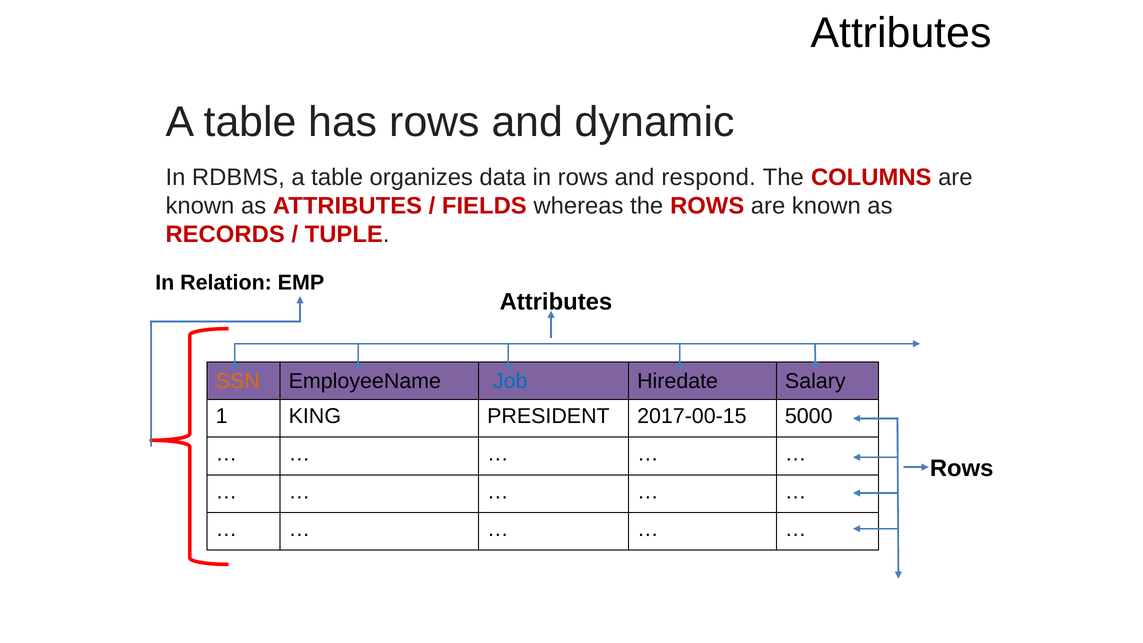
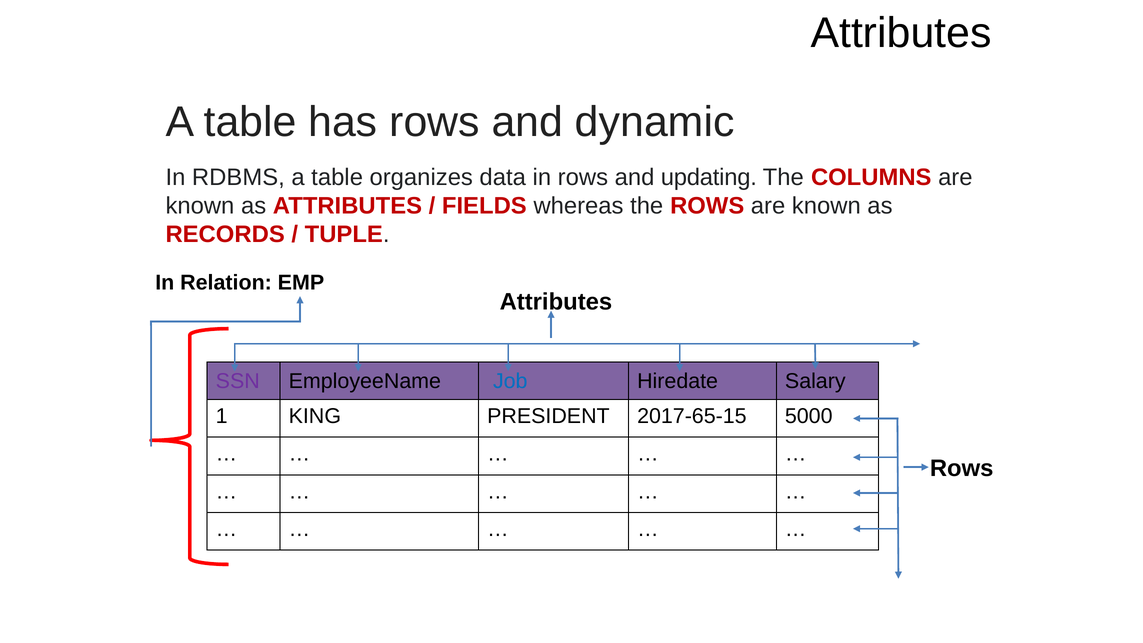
respond: respond -> updating
SSN colour: orange -> purple
2017-00-15: 2017-00-15 -> 2017-65-15
